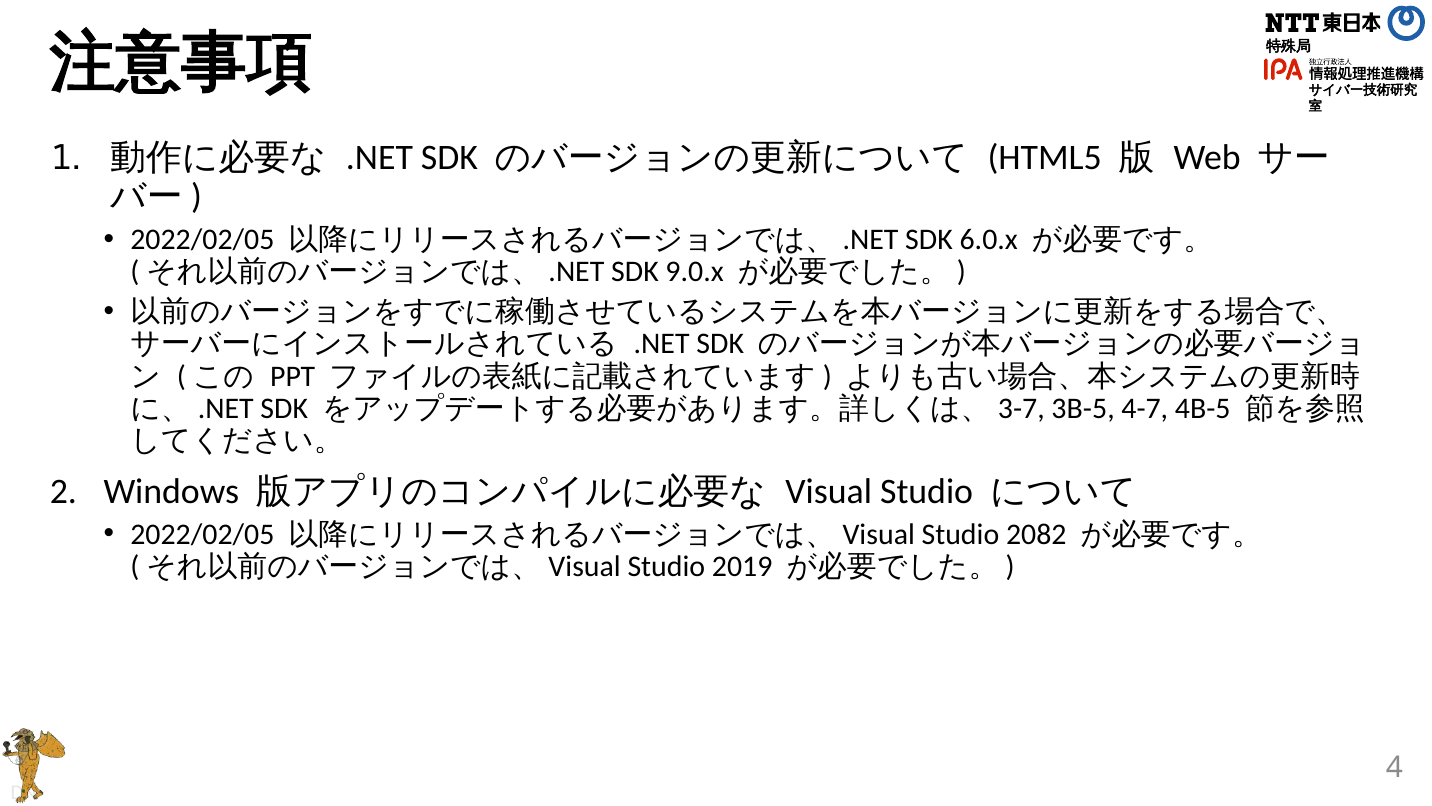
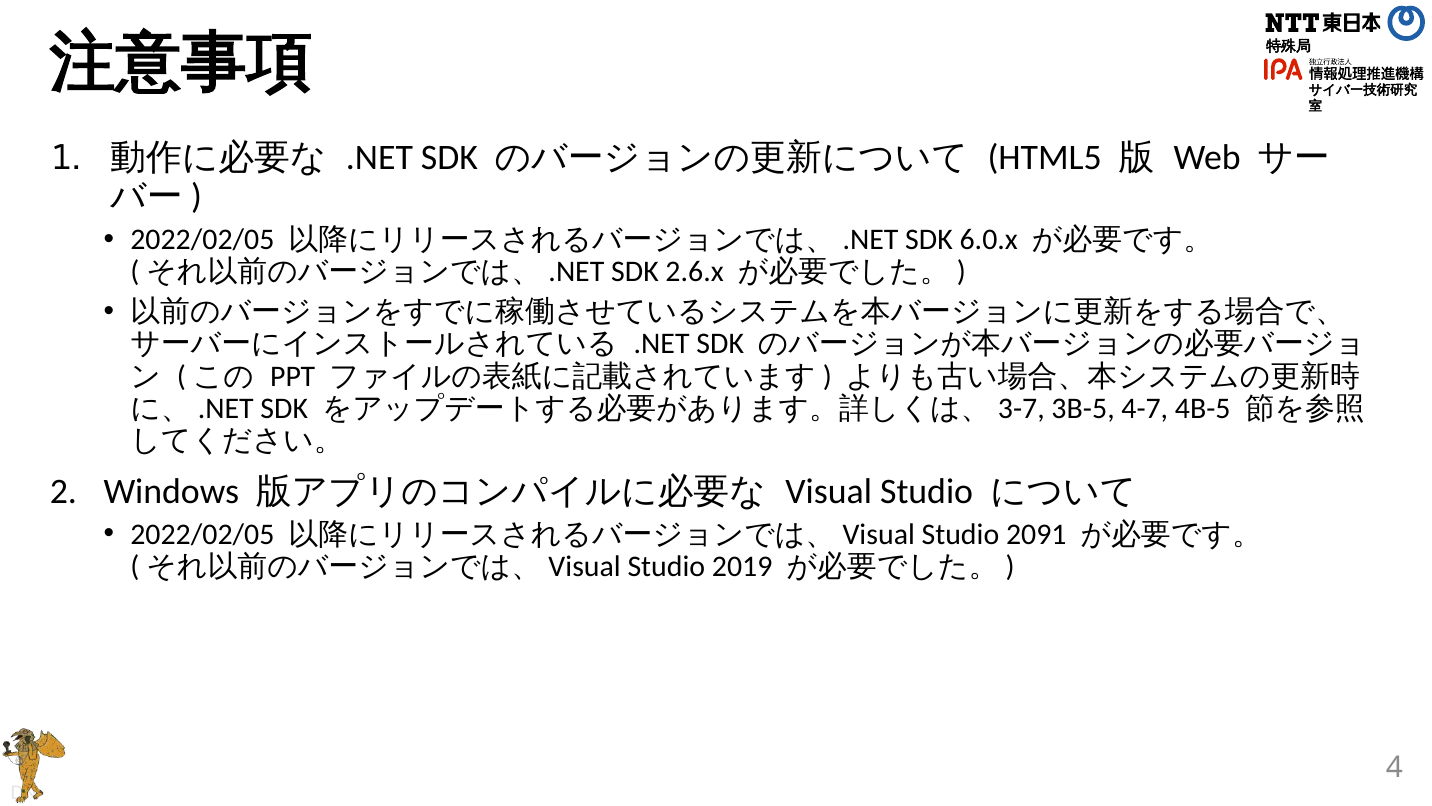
9.0.x: 9.0.x -> 2.6.x
2082: 2082 -> 2091
